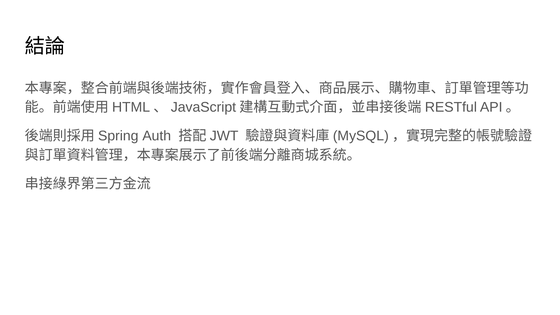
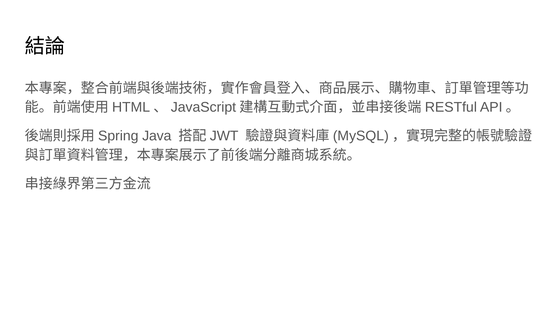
Auth: Auth -> Java
